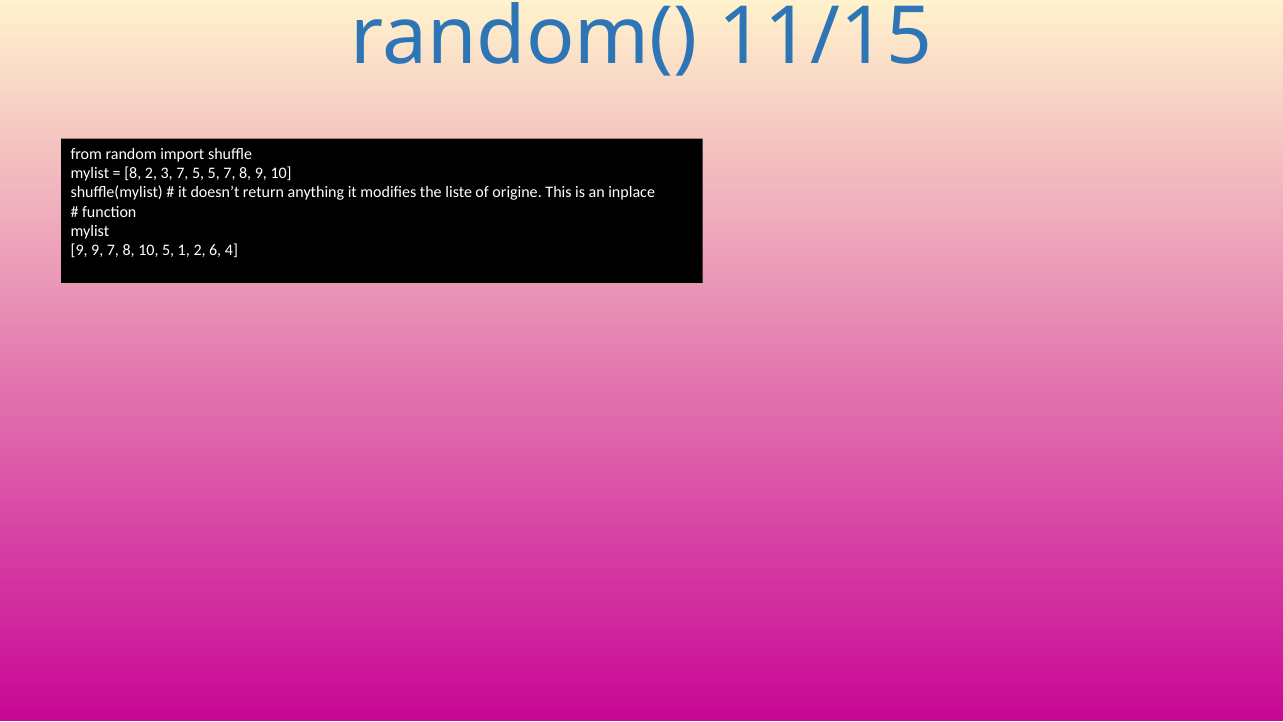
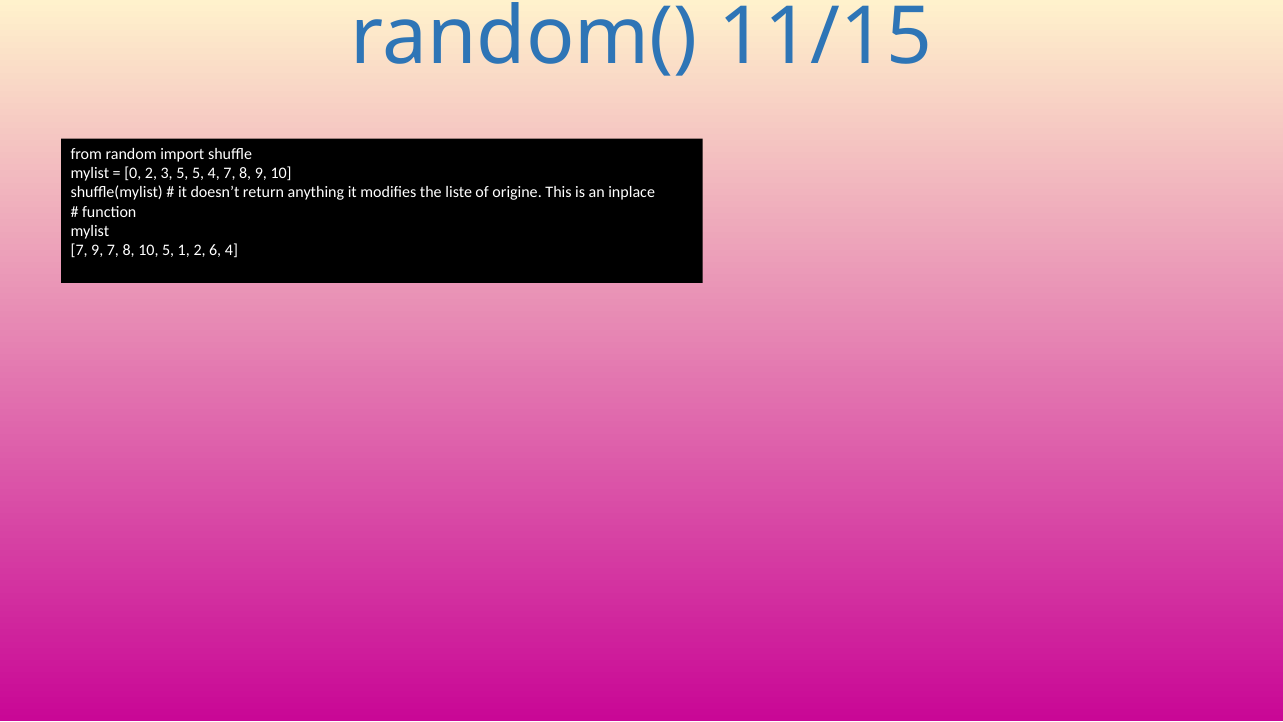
8 at (133, 173): 8 -> 0
3 7: 7 -> 5
5 5: 5 -> 4
9 at (79, 250): 9 -> 7
